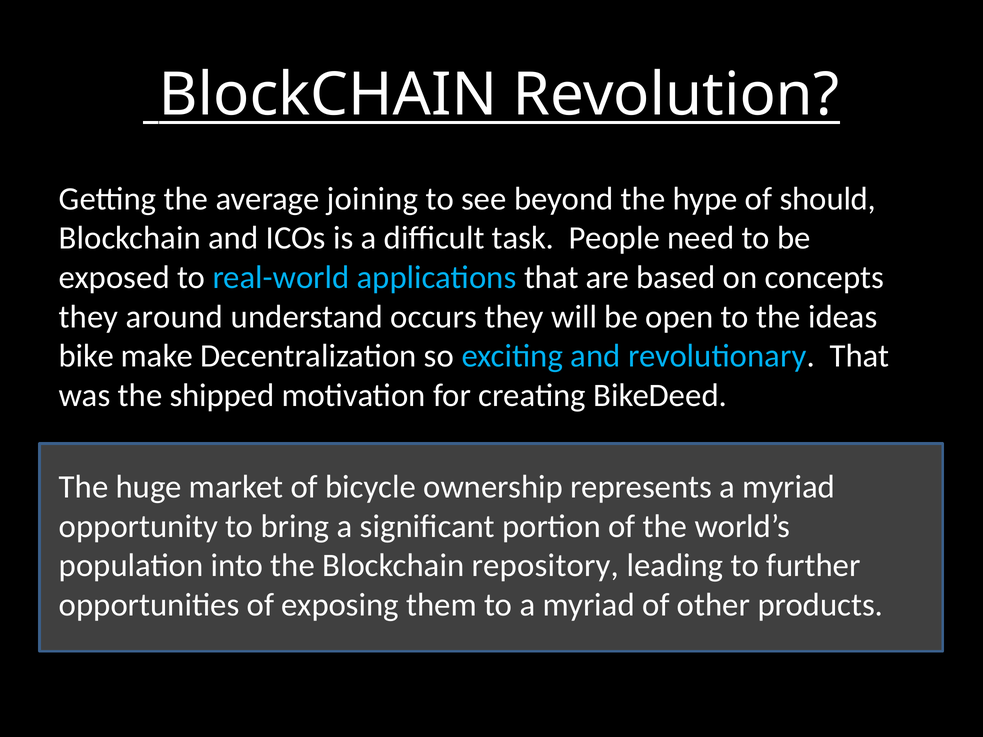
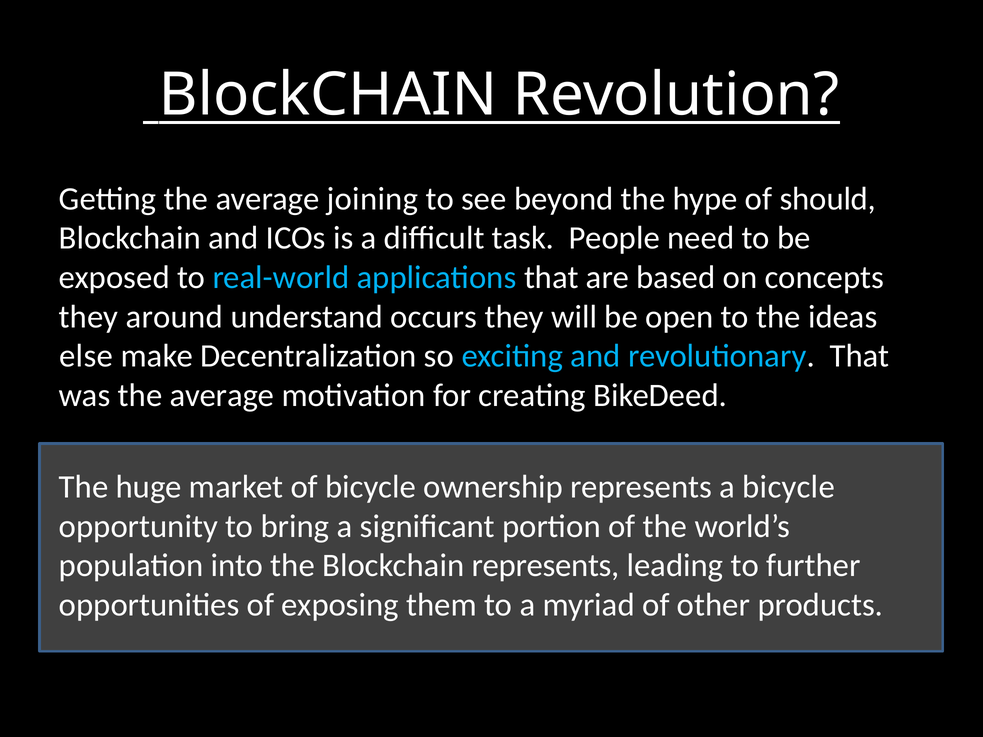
bike: bike -> else
was the shipped: shipped -> average
represents a myriad: myriad -> bicycle
Blockchain repository: repository -> represents
